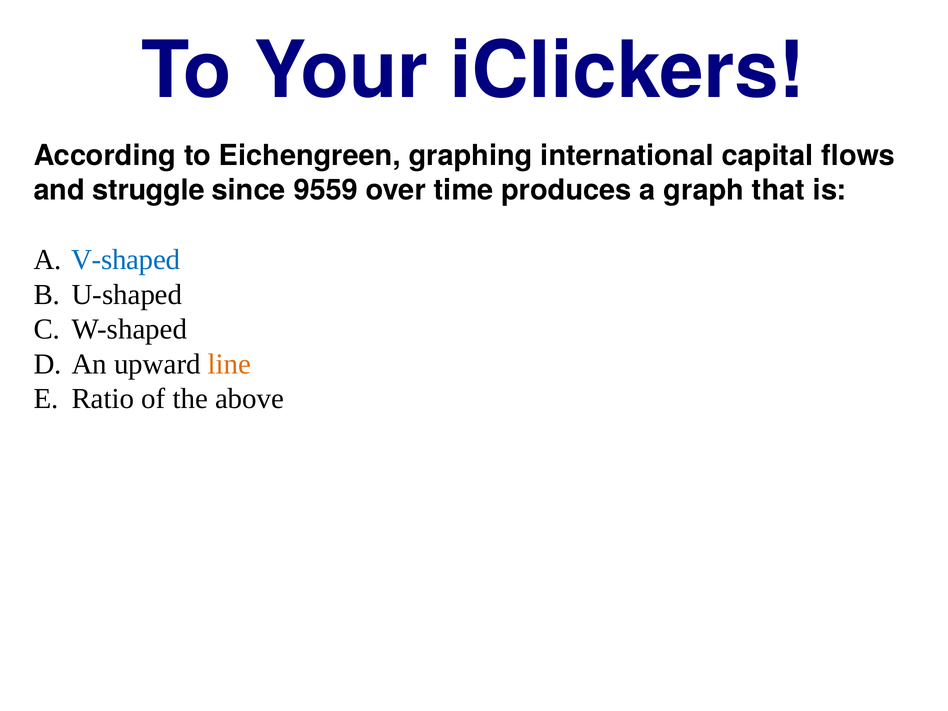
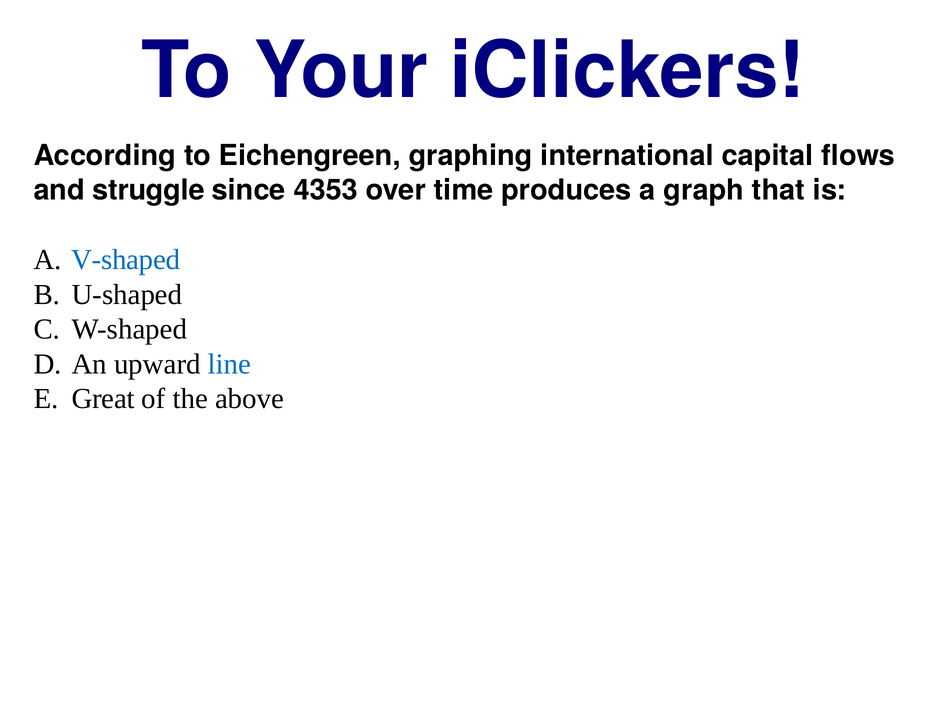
9559: 9559 -> 4353
line colour: orange -> blue
Ratio: Ratio -> Great
